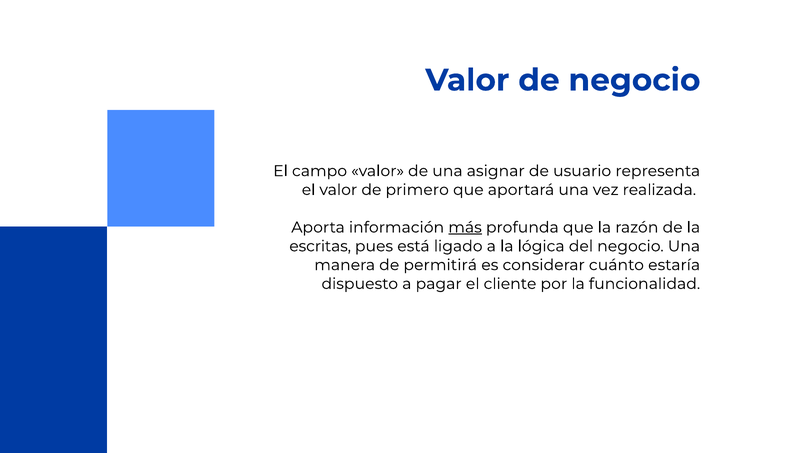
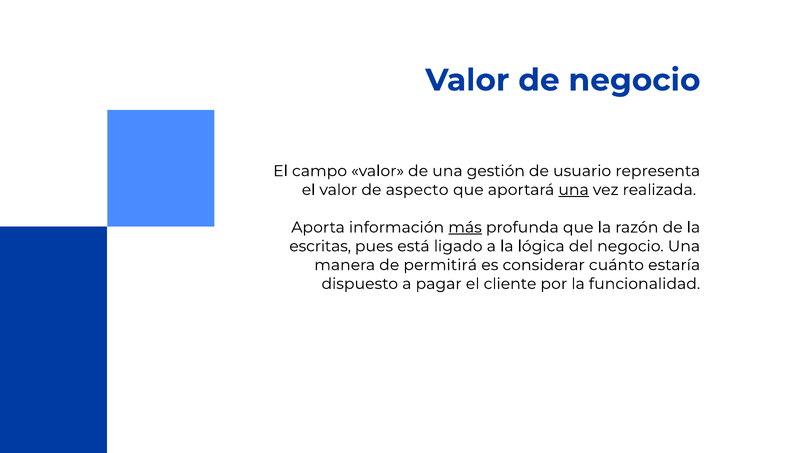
asignar: asignar -> gestión
primero: primero -> aspecto
una at (574, 190) underline: none -> present
